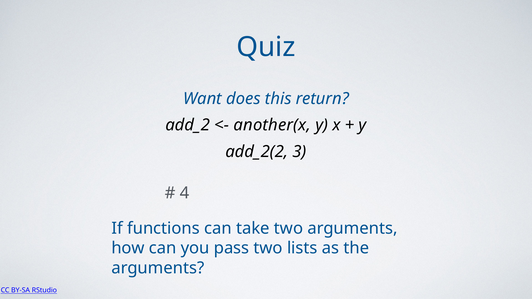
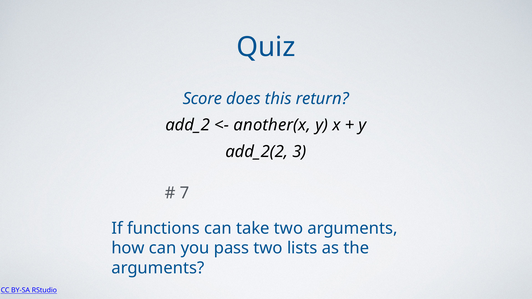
Want: Want -> Score
4: 4 -> 7
